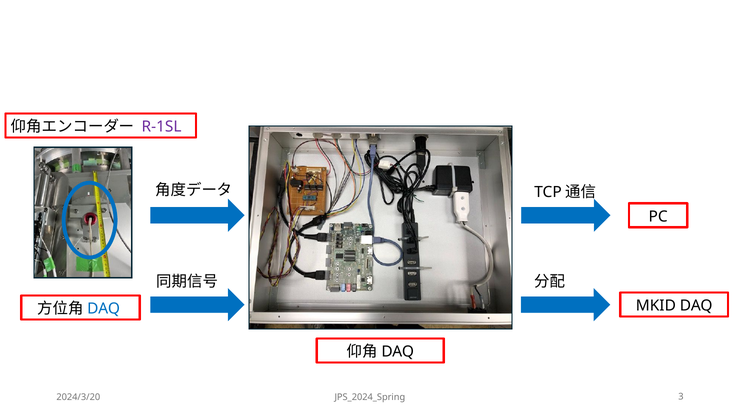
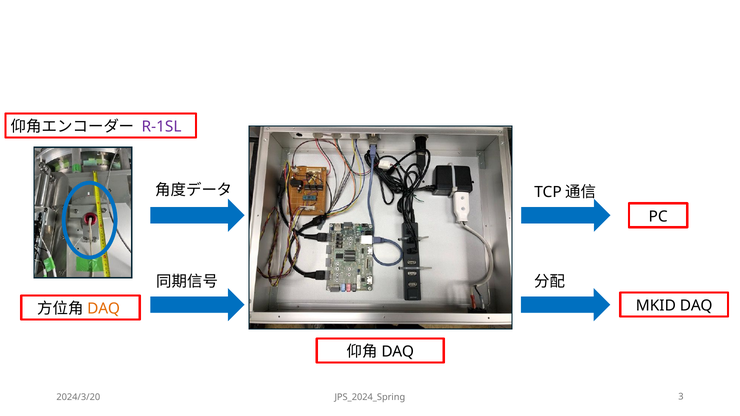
DAQ at (104, 309) colour: blue -> orange
